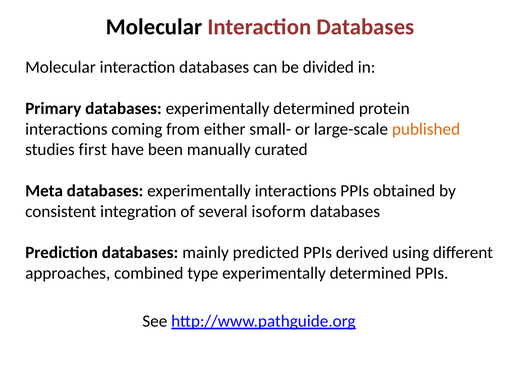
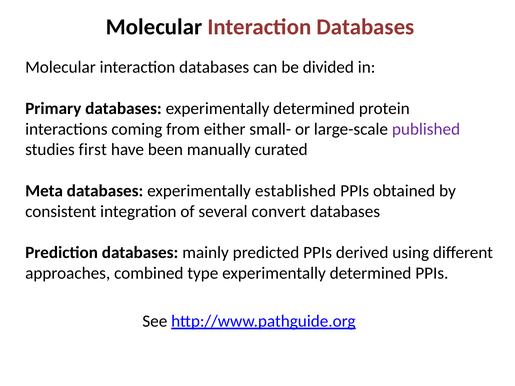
published colour: orange -> purple
experimentally interactions: interactions -> established
isoform: isoform -> convert
